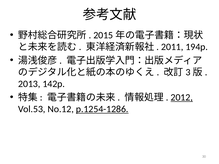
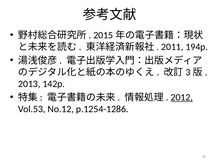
p.1254-1286 underline: present -> none
